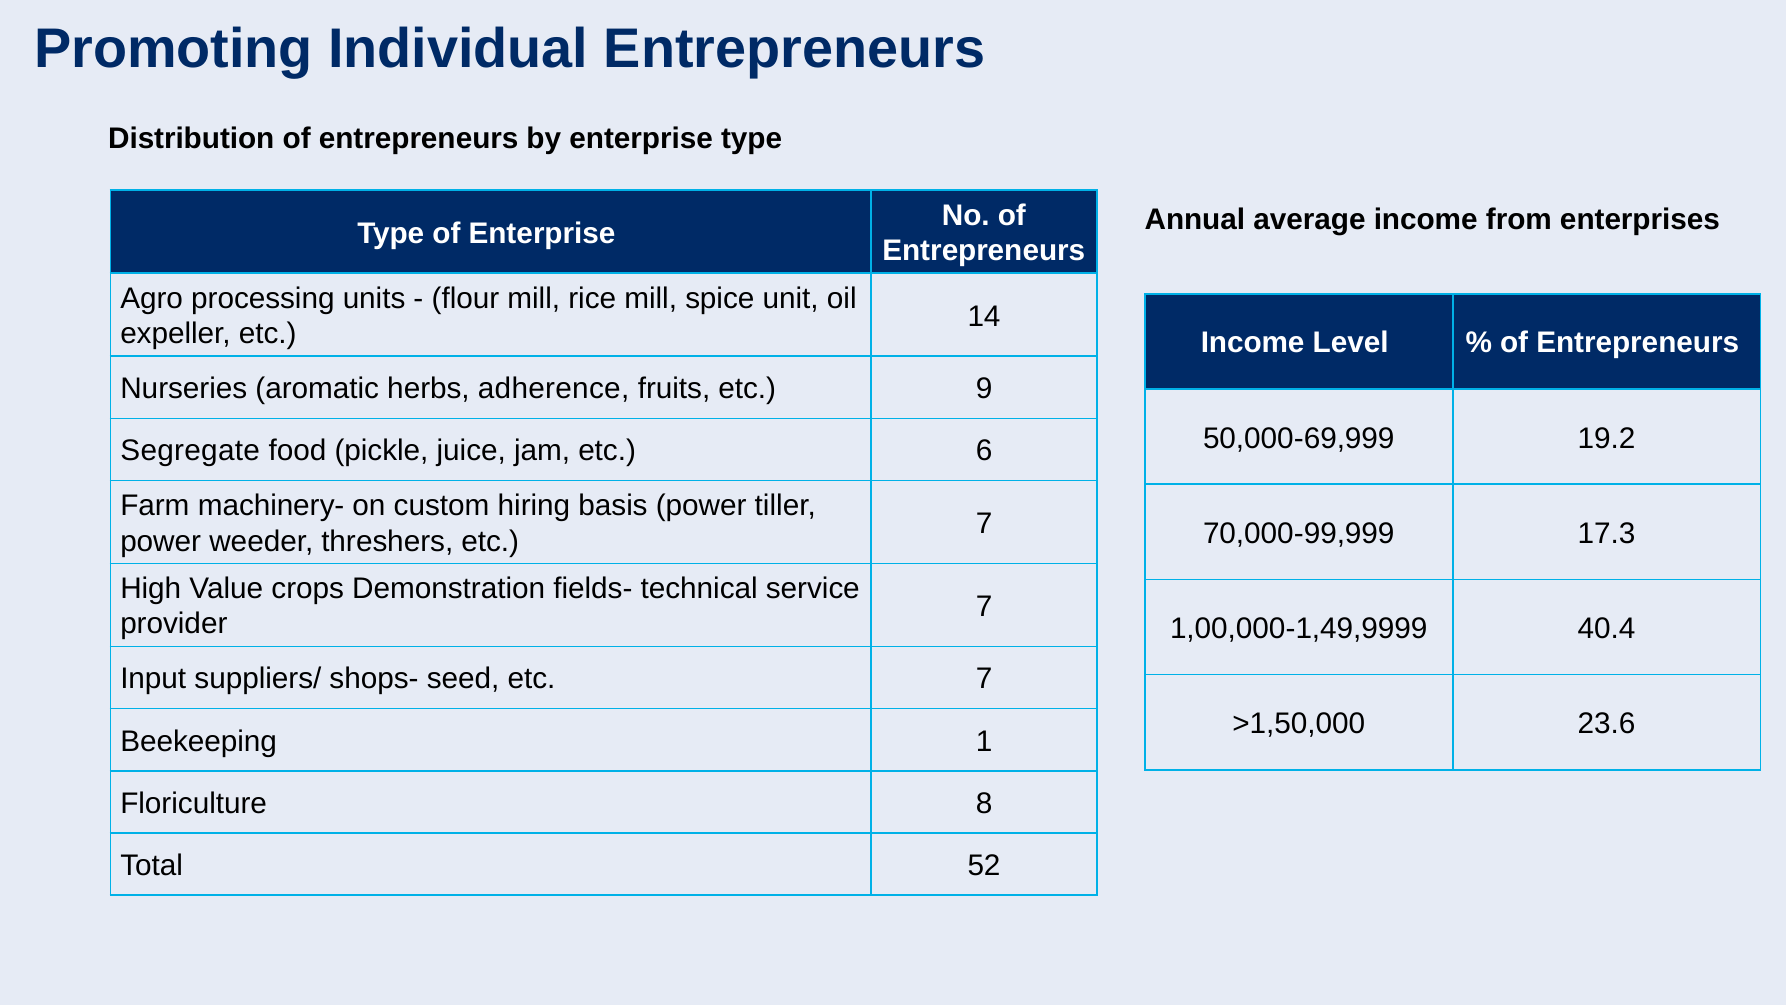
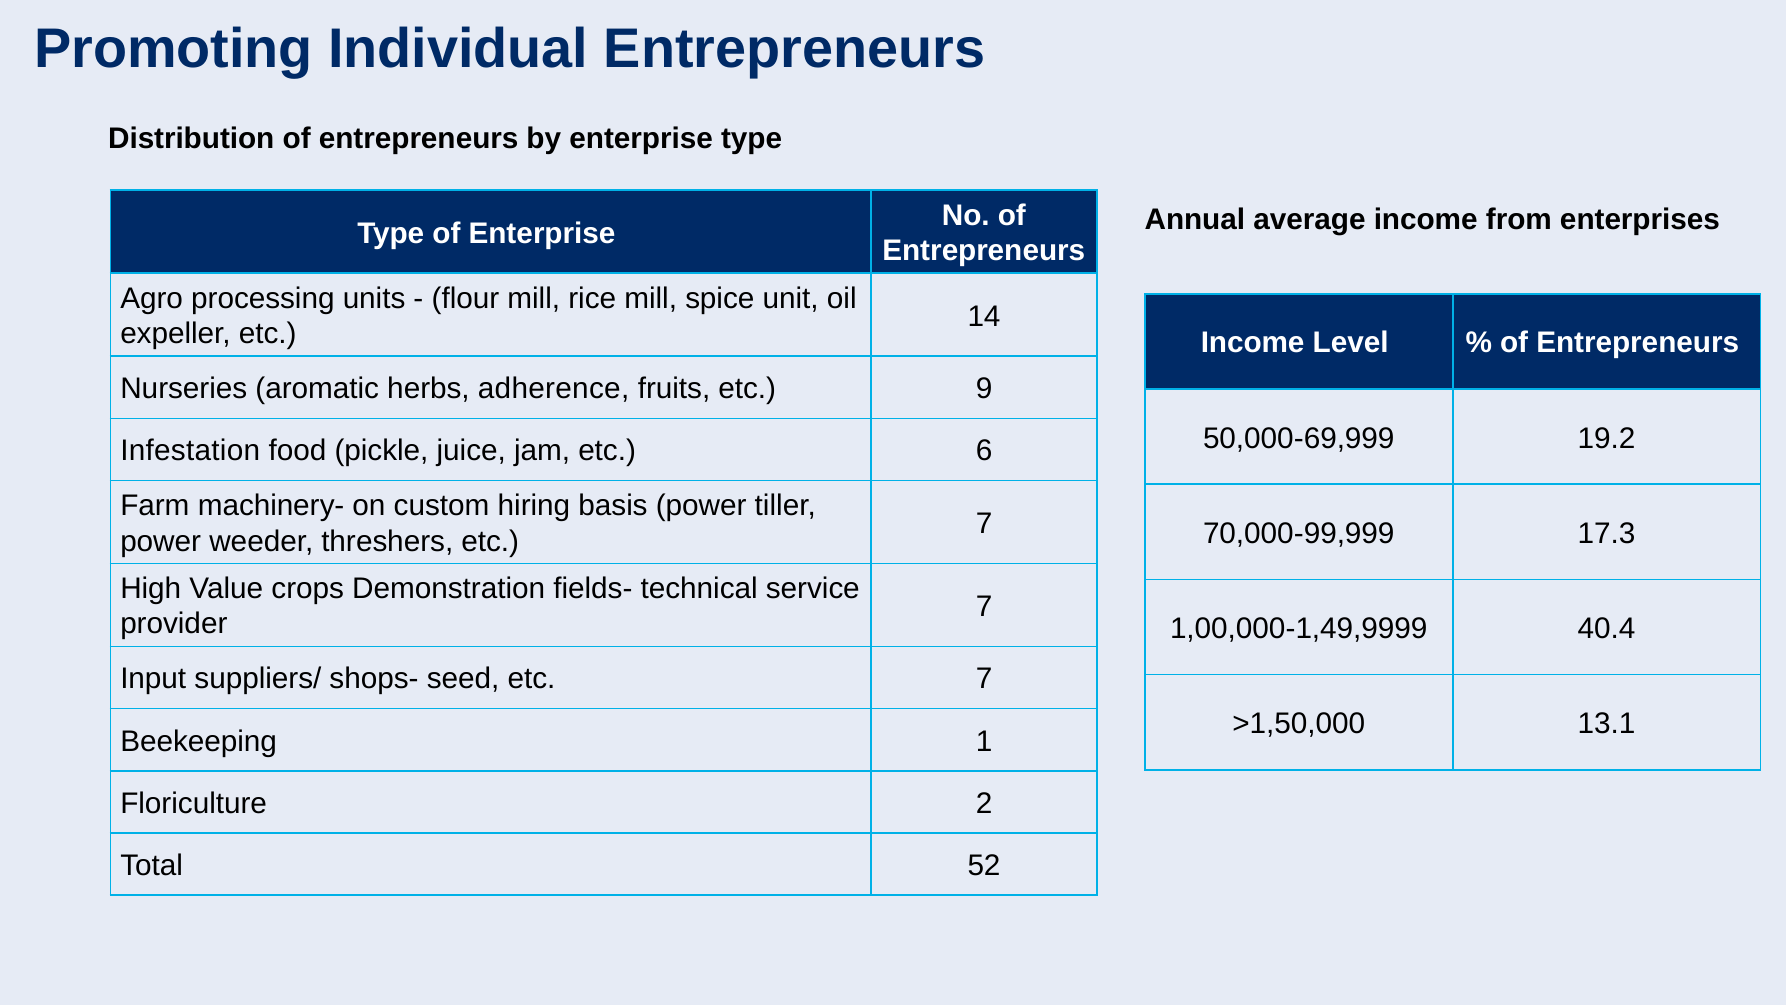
Segregate: Segregate -> Infestation
23.6: 23.6 -> 13.1
8: 8 -> 2
